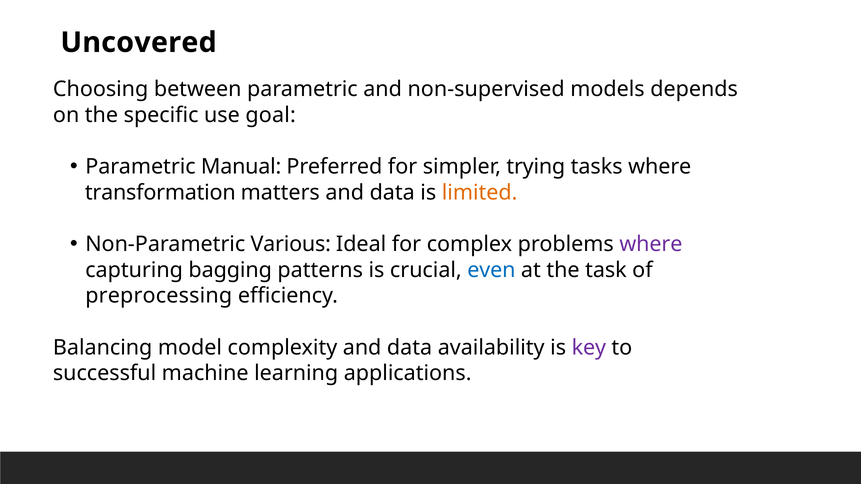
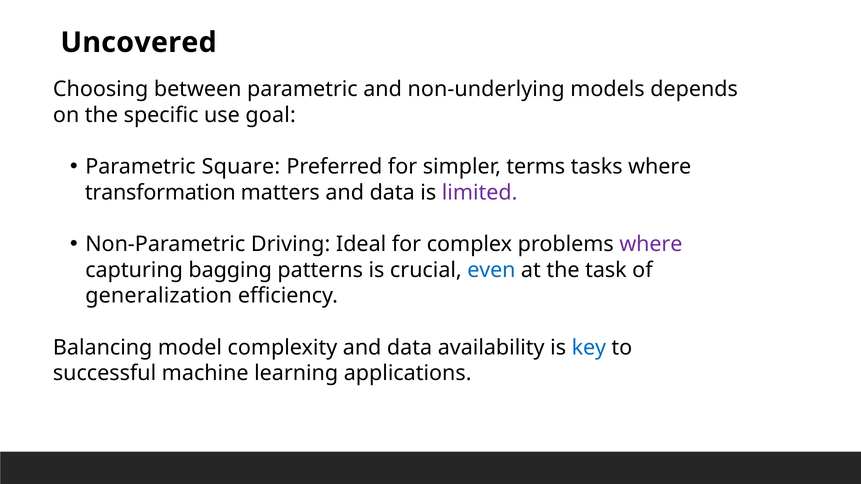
non-supervised: non-supervised -> non-underlying
Manual: Manual -> Square
trying: trying -> terms
limited colour: orange -> purple
Various: Various -> Driving
preprocessing: preprocessing -> generalization
key colour: purple -> blue
